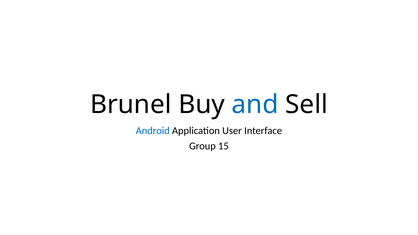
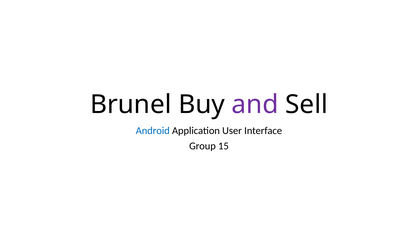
and colour: blue -> purple
